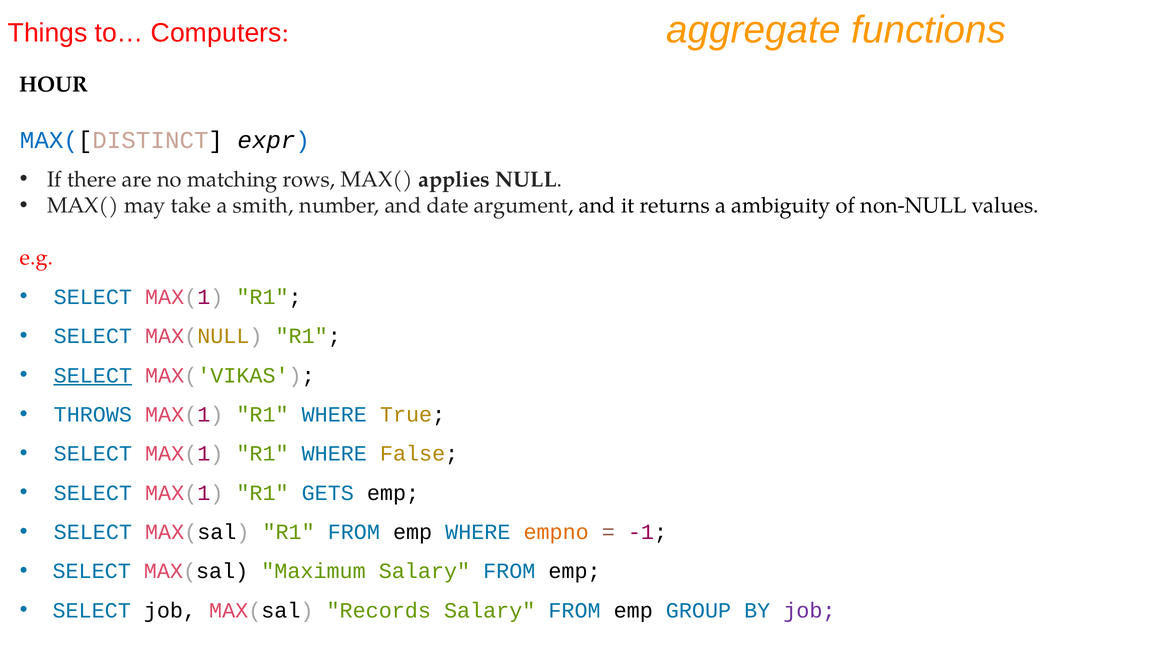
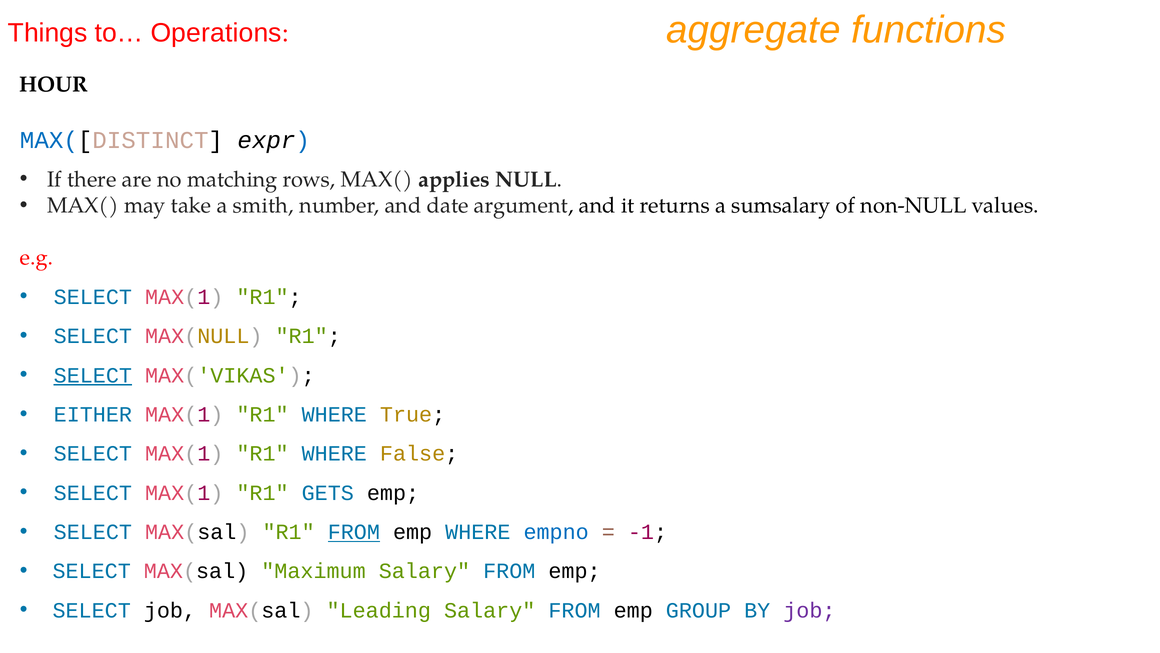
Computers: Computers -> Operations
ambiguity: ambiguity -> sumsalary
THROWS: THROWS -> EITHER
FROM at (354, 532) underline: none -> present
empno colour: orange -> blue
Records: Records -> Leading
